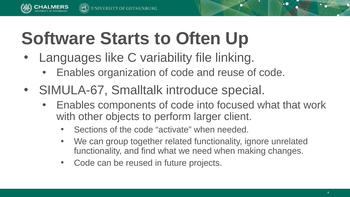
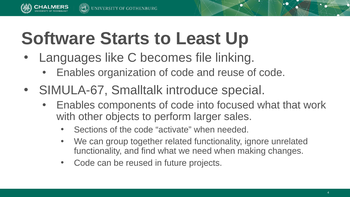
Often: Often -> Least
variability: variability -> becomes
client: client -> sales
